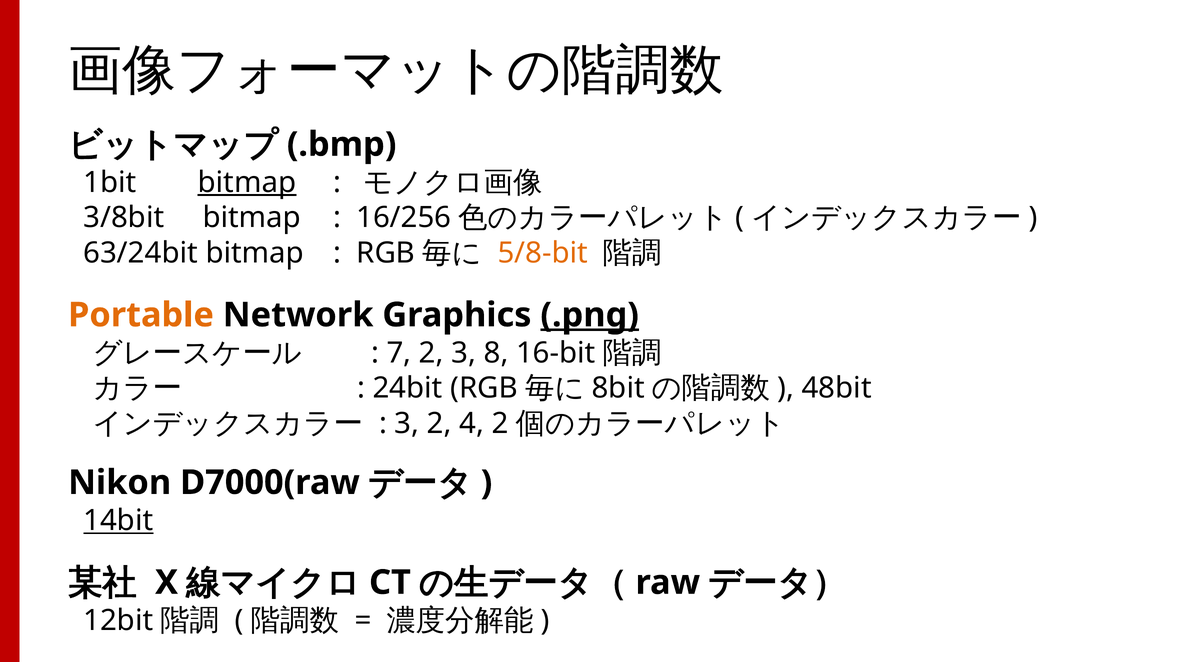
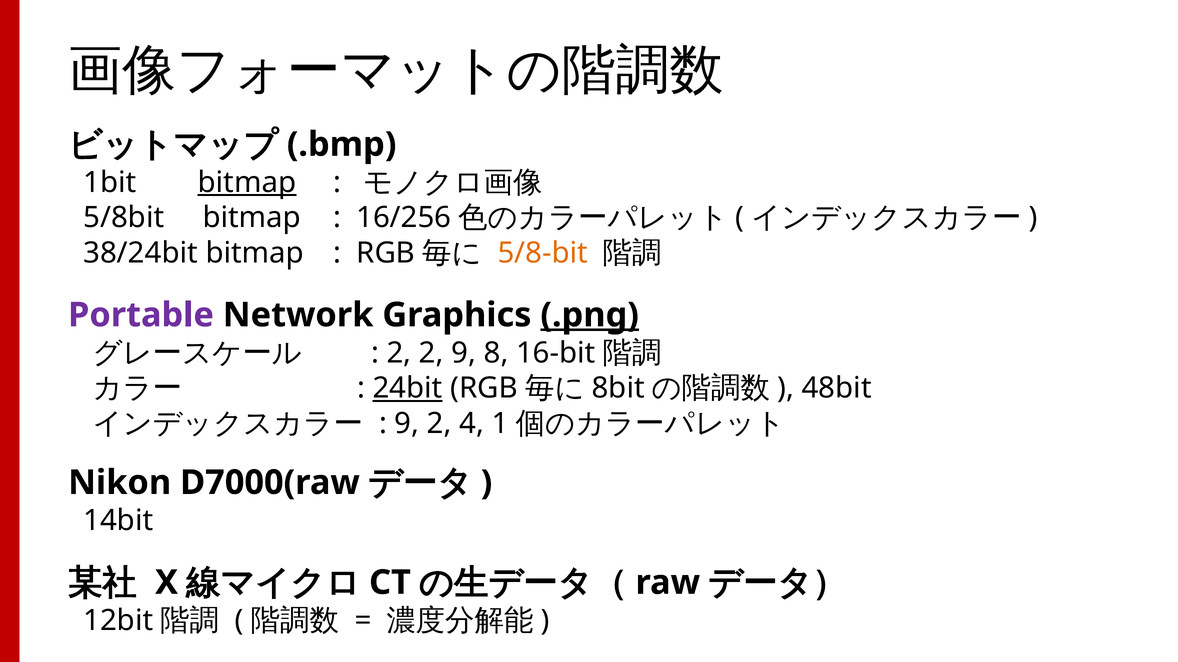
3/8bit: 3/8bit -> 5/8bit
63/24bit: 63/24bit -> 38/24bit
Portable colour: orange -> purple
7 at (399, 353): 7 -> 2
2 3: 3 -> 9
24bit underline: none -> present
3 at (407, 424): 3 -> 9
4 2: 2 -> 1
14bit underline: present -> none
